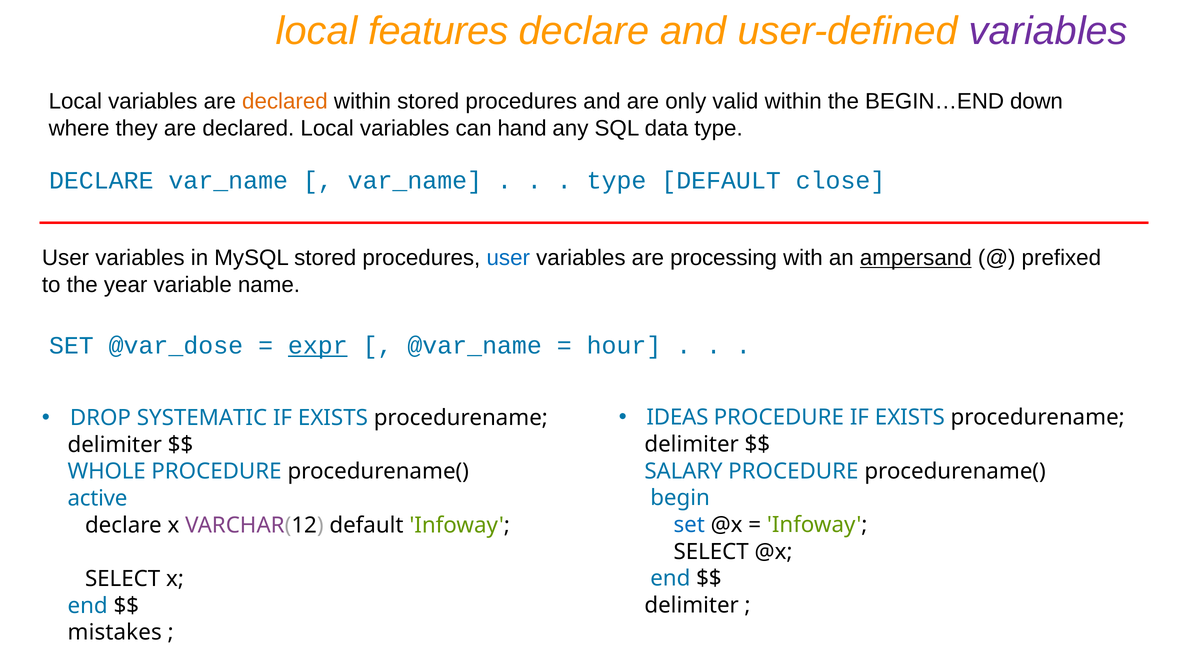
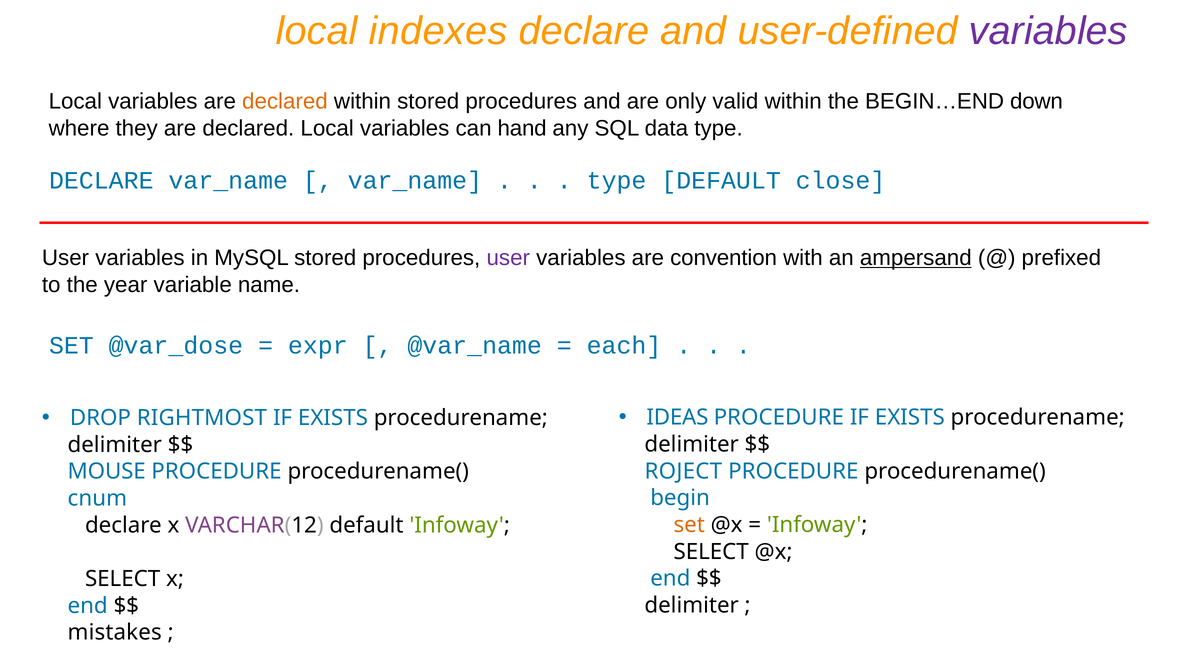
features: features -> indexes
user at (508, 258) colour: blue -> purple
processing: processing -> convention
expr underline: present -> none
hour: hour -> each
SYSTEMATIC: SYSTEMATIC -> RIGHTMOST
SALARY: SALARY -> ROJECT
WHOLE: WHOLE -> MOUSE
active: active -> cnum
set at (689, 524) colour: blue -> orange
